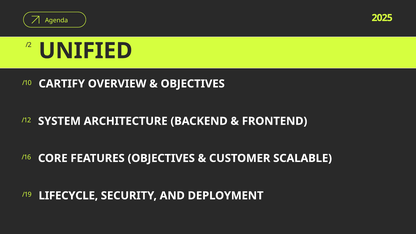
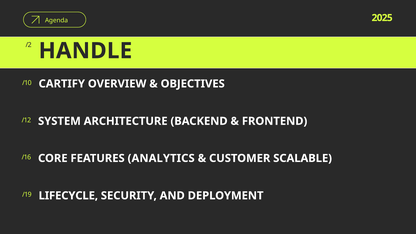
UNIFIED: UNIFIED -> HANDLE
FEATURES OBJECTIVES: OBJECTIVES -> ANALYTICS
